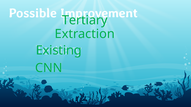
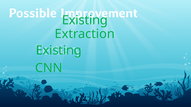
Tertiary at (85, 20): Tertiary -> Existing
